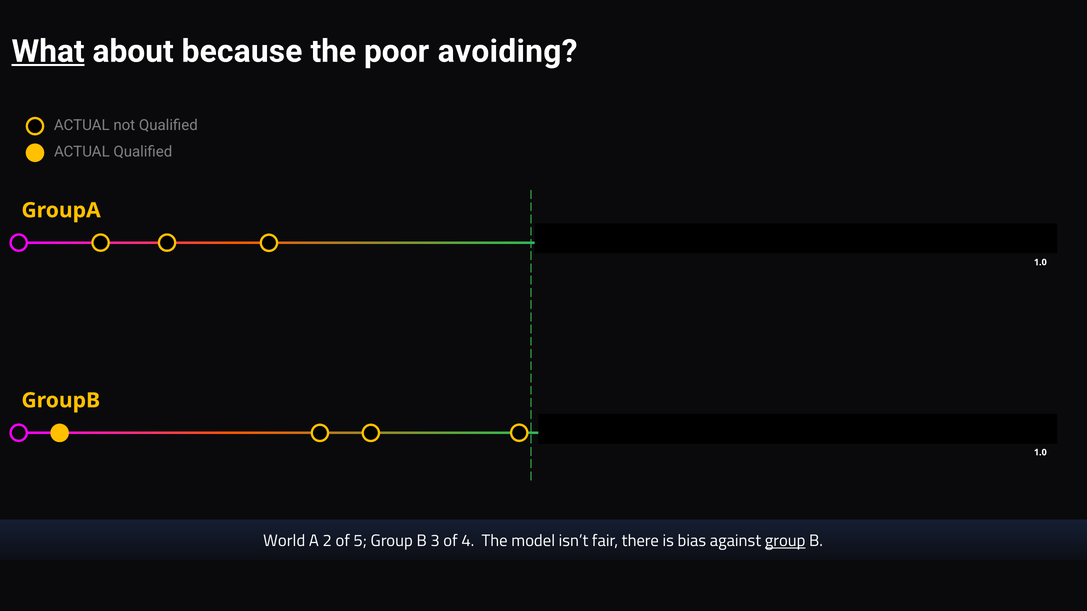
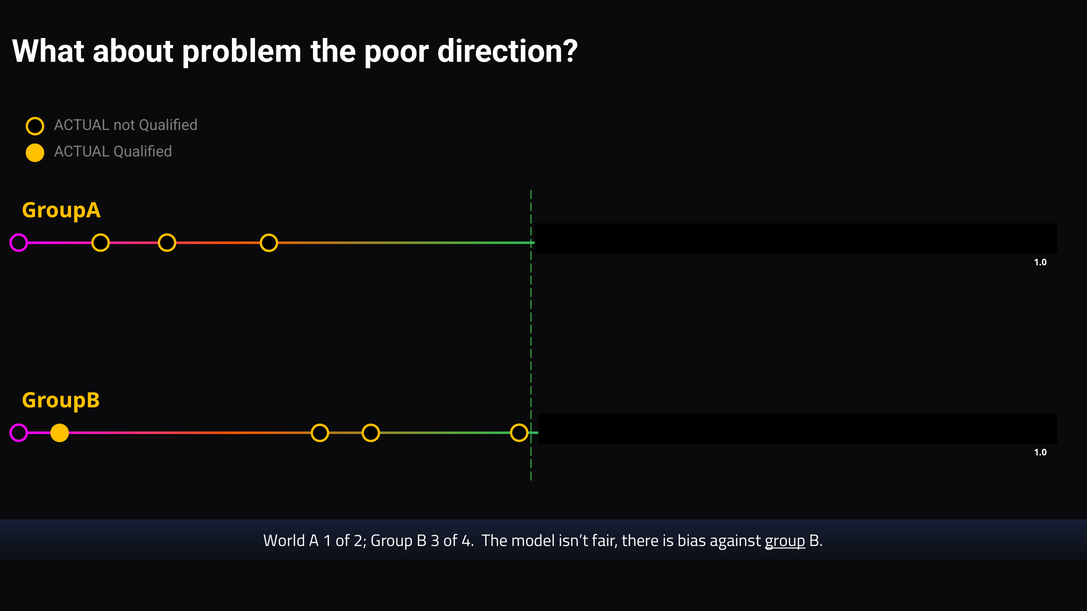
What underline: present -> none
because: because -> problem
avoiding: avoiding -> direction
2: 2 -> 1
5: 5 -> 2
